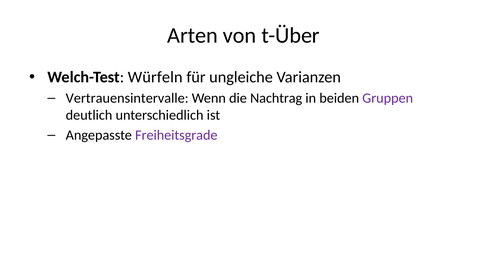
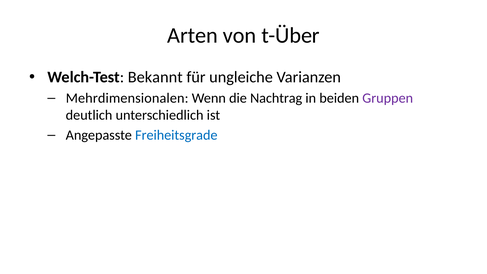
Würfeln: Würfeln -> Bekannt
Vertrauensintervalle: Vertrauensintervalle -> Mehrdimensionalen
Freiheitsgrade colour: purple -> blue
